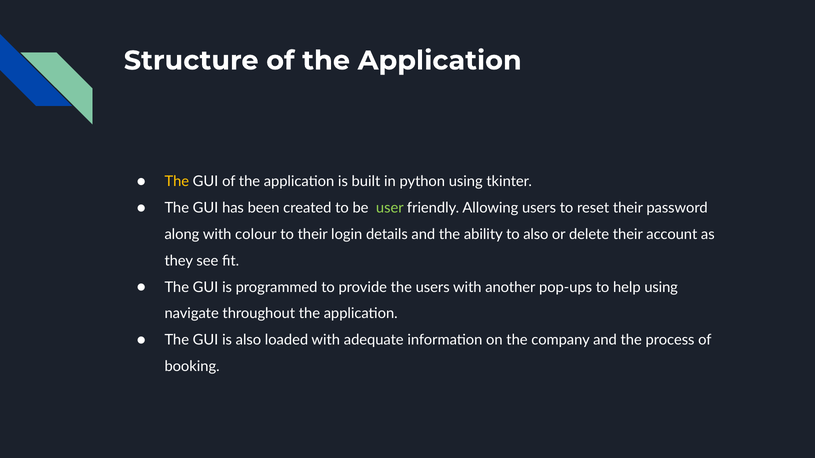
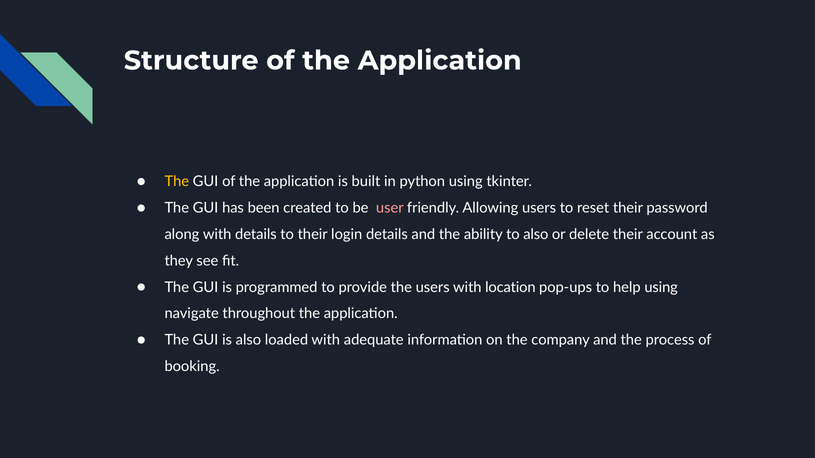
user colour: light green -> pink
with colour: colour -> details
another: another -> location
